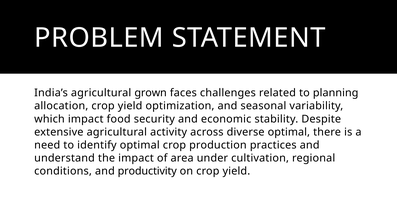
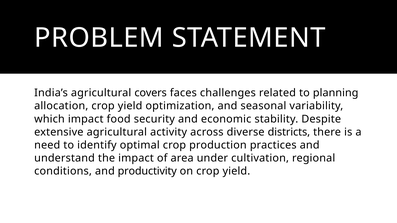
grown: grown -> covers
diverse optimal: optimal -> districts
